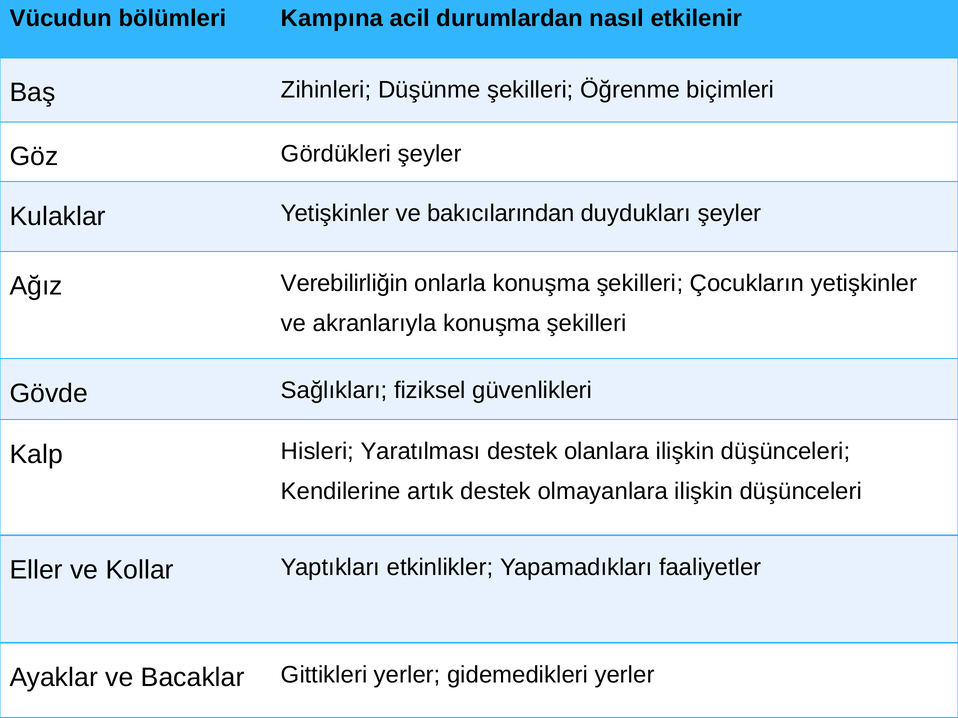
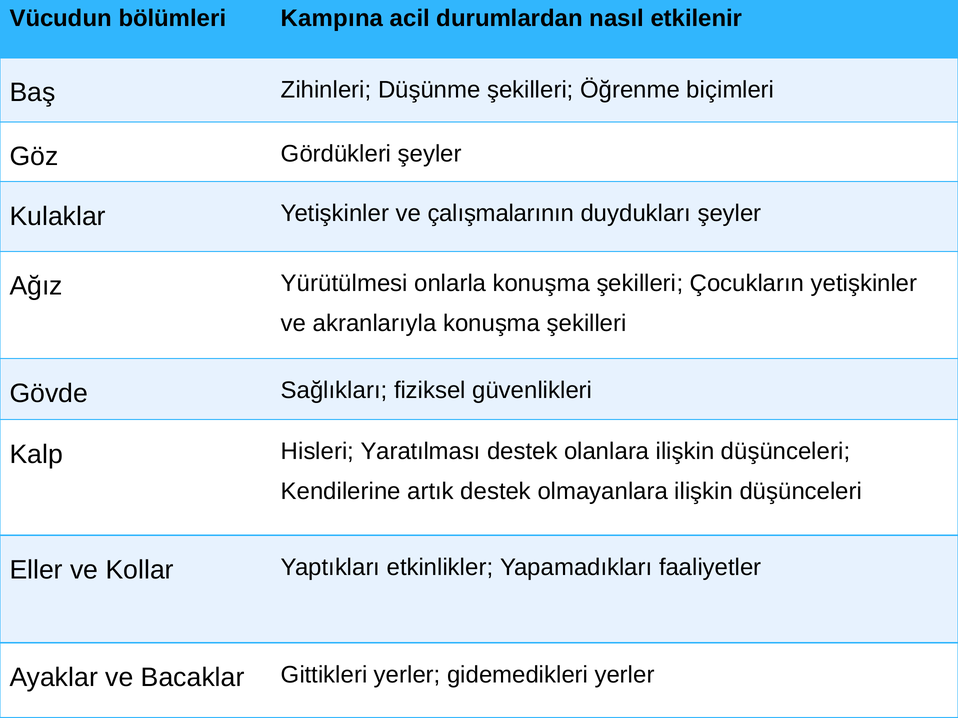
bakıcılarından: bakıcılarından -> çalışmalarının
Verebilirliğin: Verebilirliğin -> Yürütülmesi
